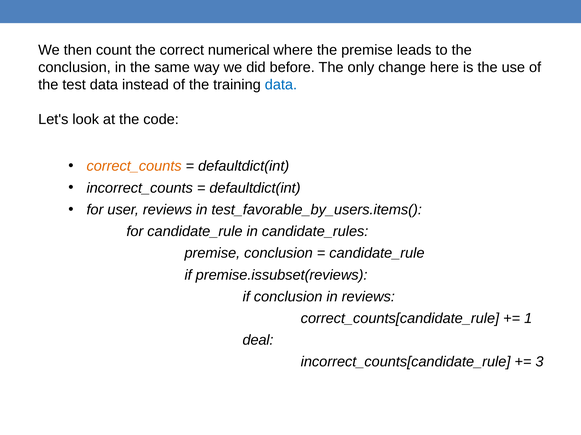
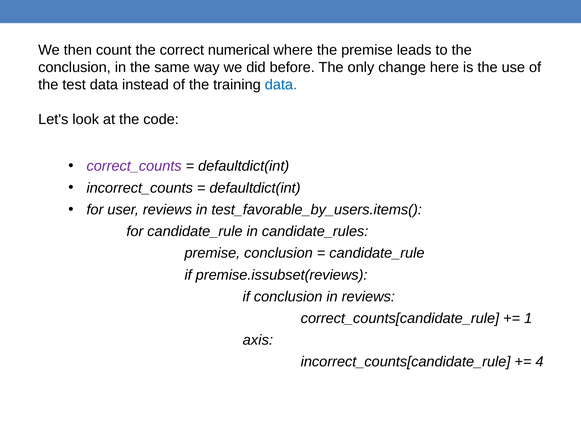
correct_counts colour: orange -> purple
deal: deal -> axis
3: 3 -> 4
